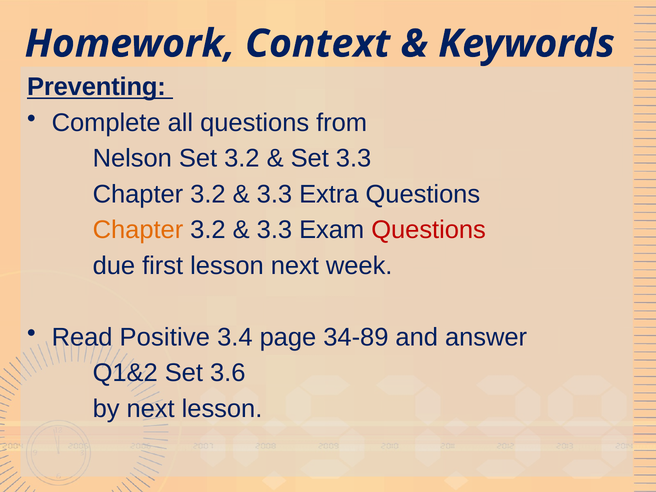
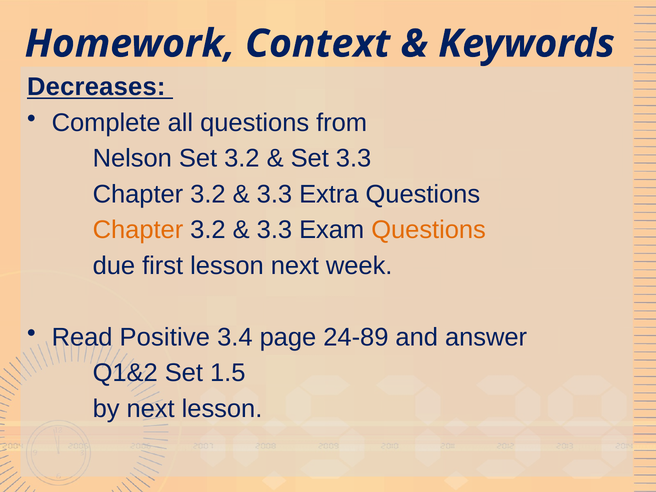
Preventing: Preventing -> Decreases
Questions at (429, 230) colour: red -> orange
34-89: 34-89 -> 24-89
3.6: 3.6 -> 1.5
